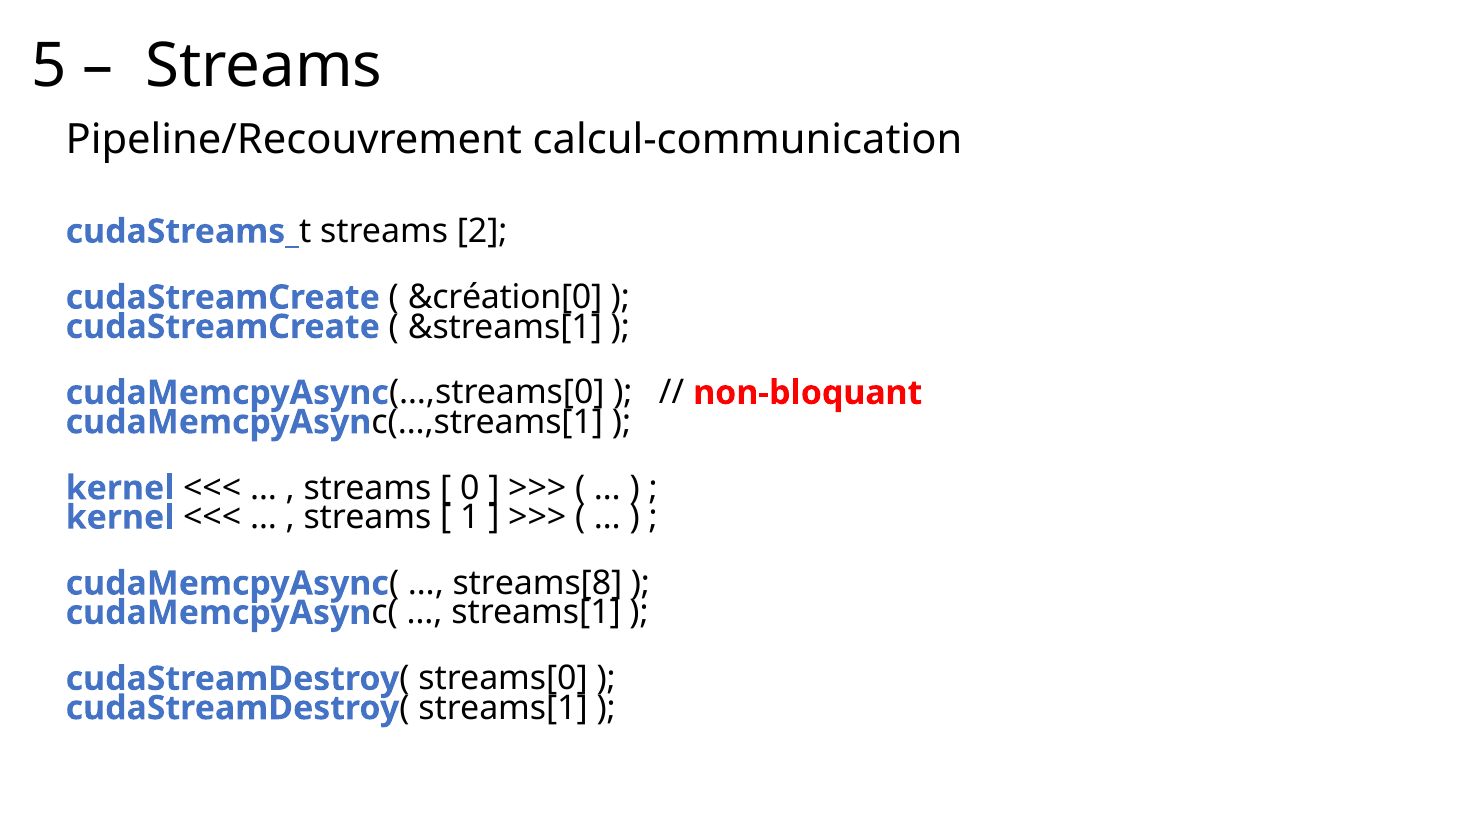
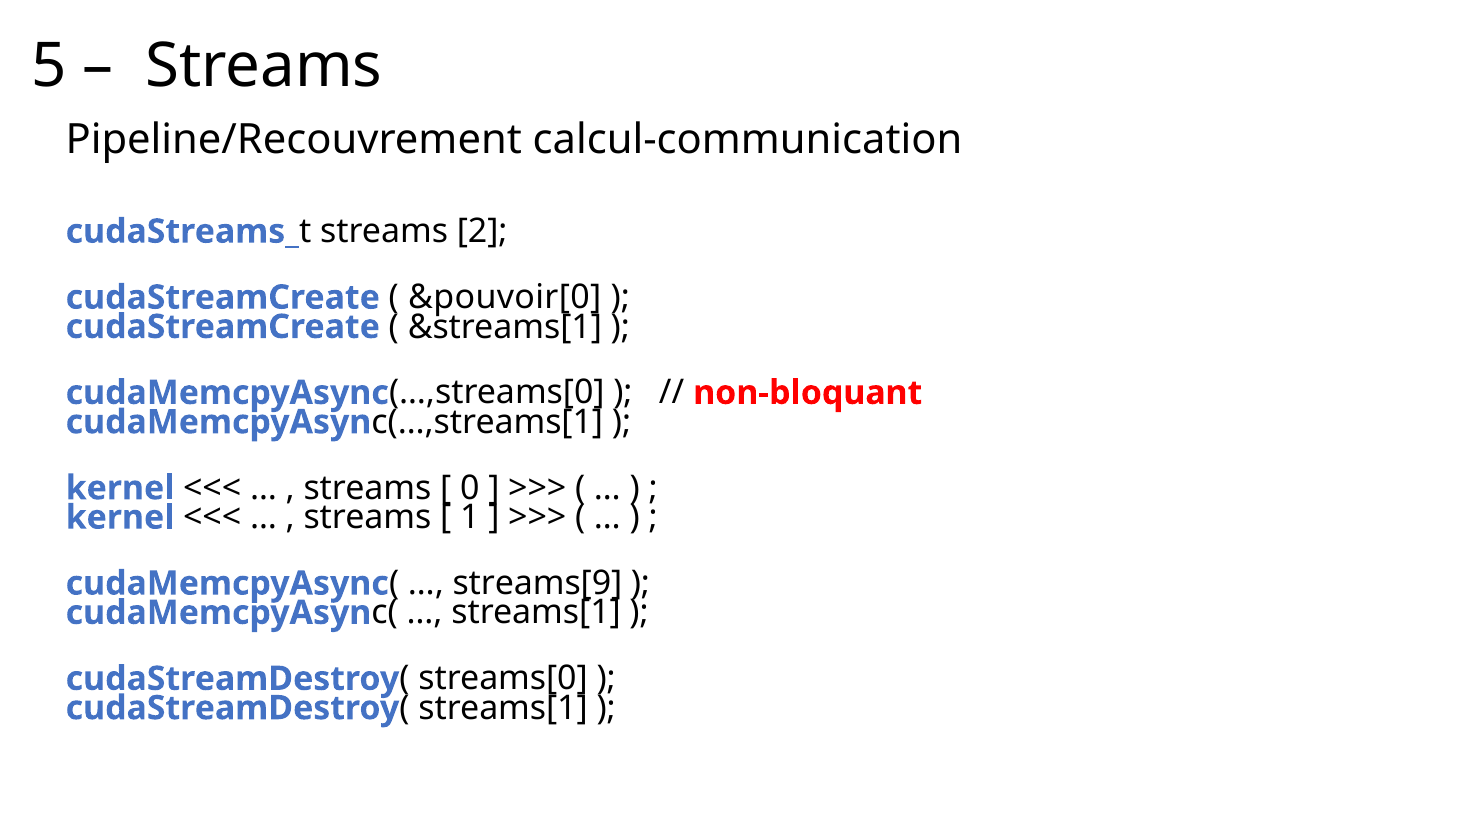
&création[0: &création[0 -> &pouvoir[0
streams[8: streams[8 -> streams[9
